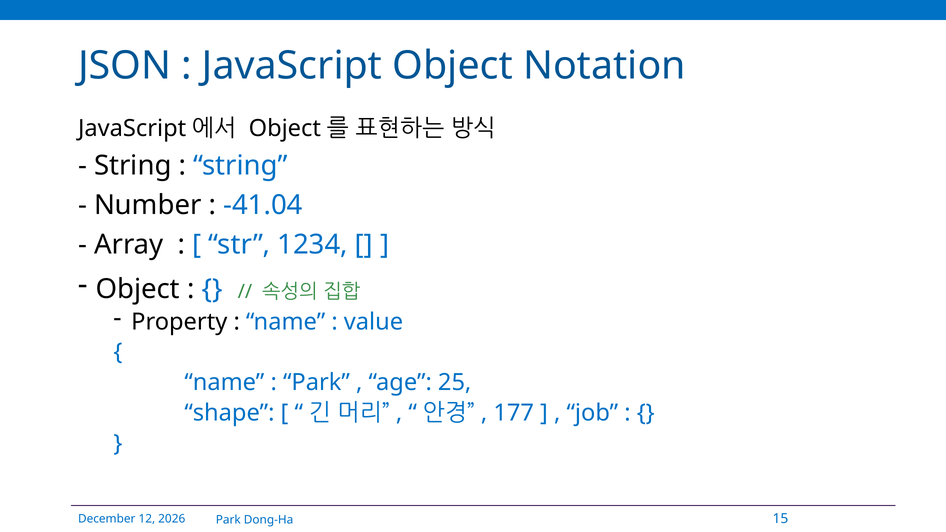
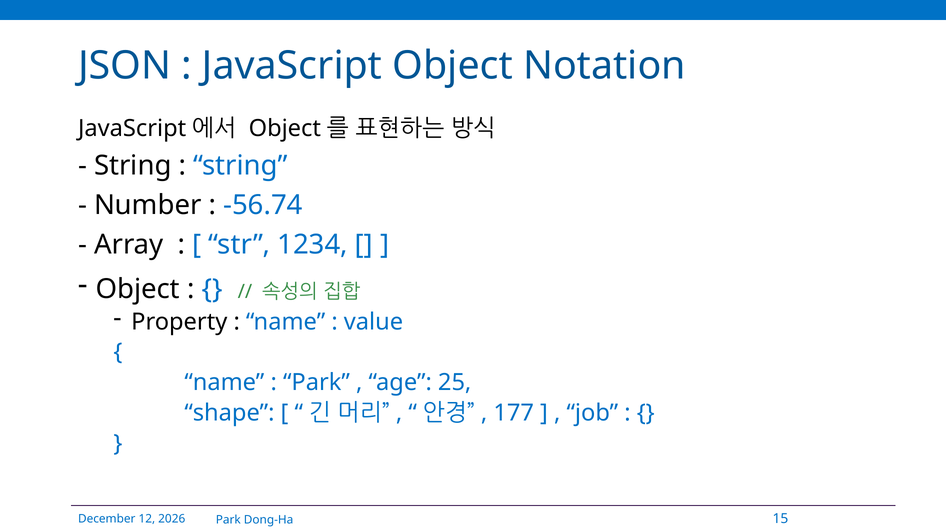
-41.04: -41.04 -> -56.74
